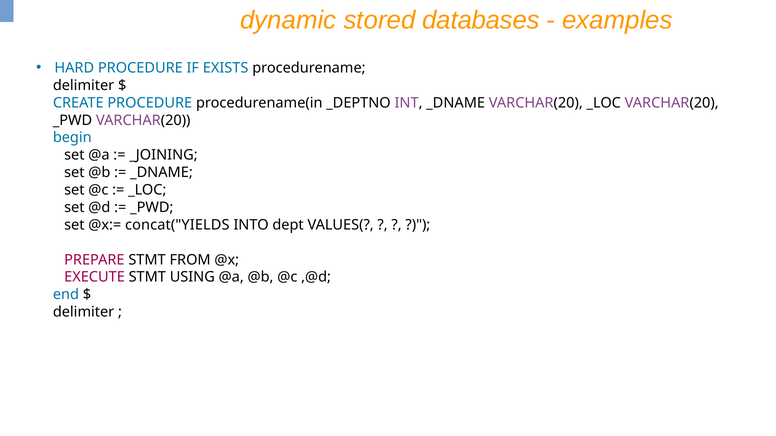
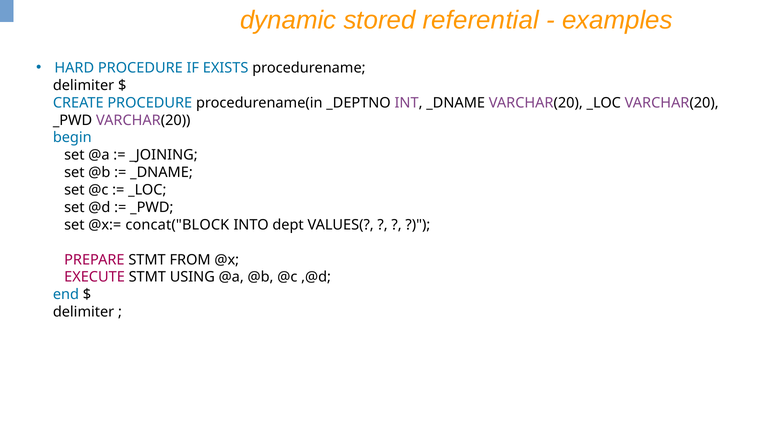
databases: databases -> referential
concat("YIELDS: concat("YIELDS -> concat("BLOCK
